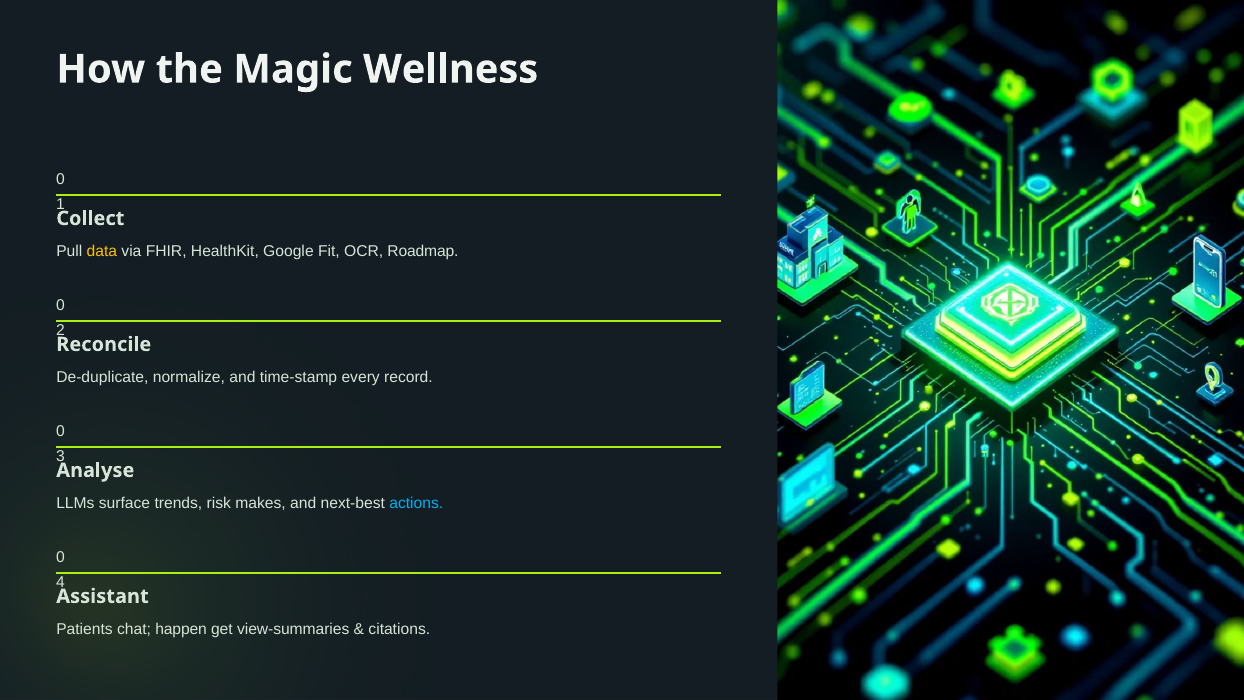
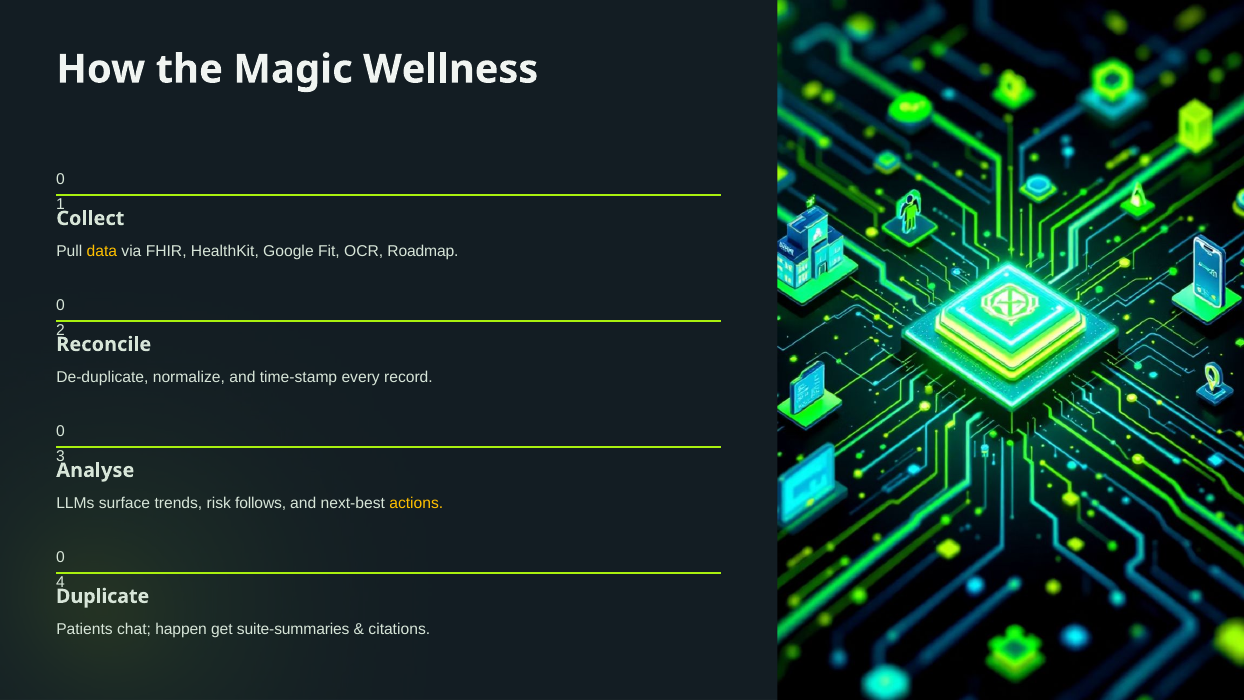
makes: makes -> follows
actions colour: light blue -> yellow
Assistant: Assistant -> Duplicate
view-summaries: view-summaries -> suite-summaries
